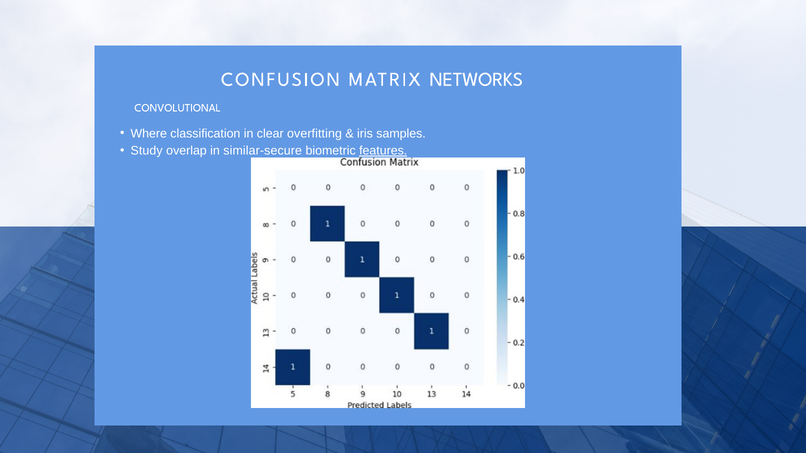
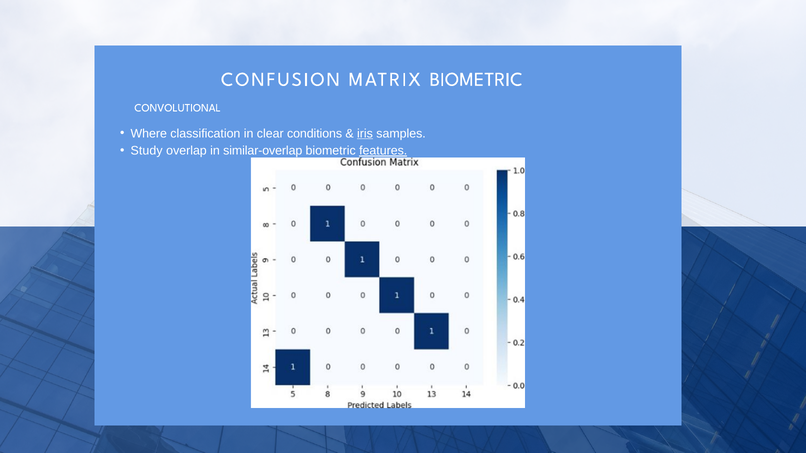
MATRIX NETWORKS: NETWORKS -> BIOMETRIC
overfitting: overfitting -> conditions
iris underline: none -> present
similar-secure: similar-secure -> similar-overlap
